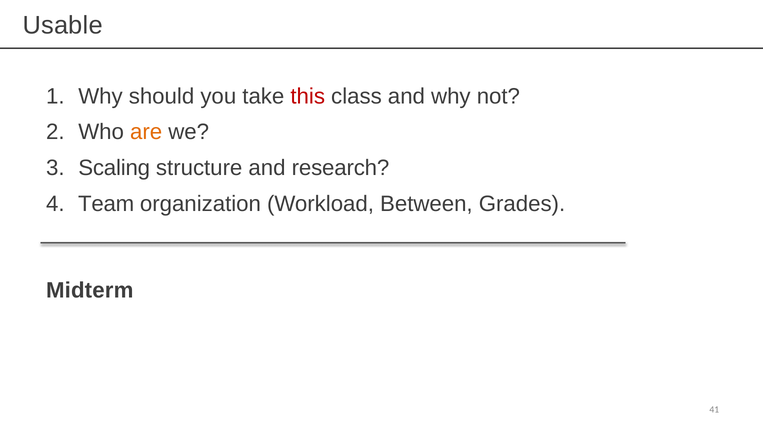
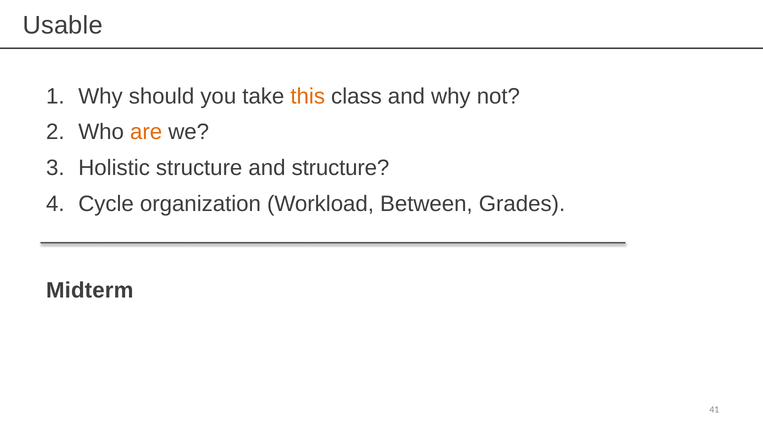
this colour: red -> orange
Scaling: Scaling -> Holistic
and research: research -> structure
Team: Team -> Cycle
